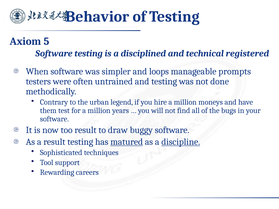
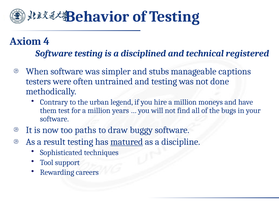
5: 5 -> 4
loops: loops -> stubs
prompts: prompts -> captions
too result: result -> paths
discipline underline: present -> none
